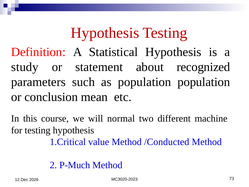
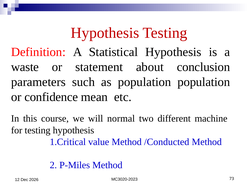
study: study -> waste
recognized: recognized -> conclusion
conclusion: conclusion -> confidence
P-Much: P-Much -> P-Miles
